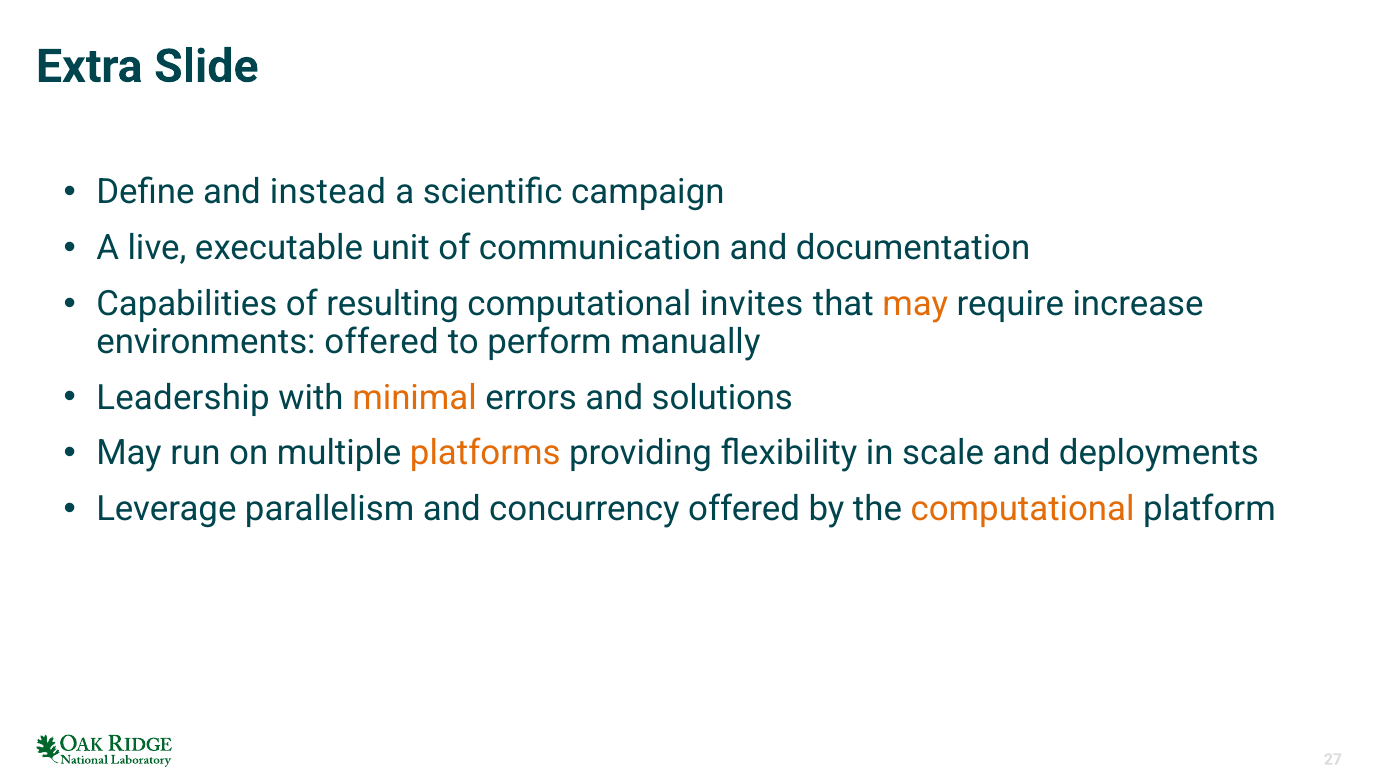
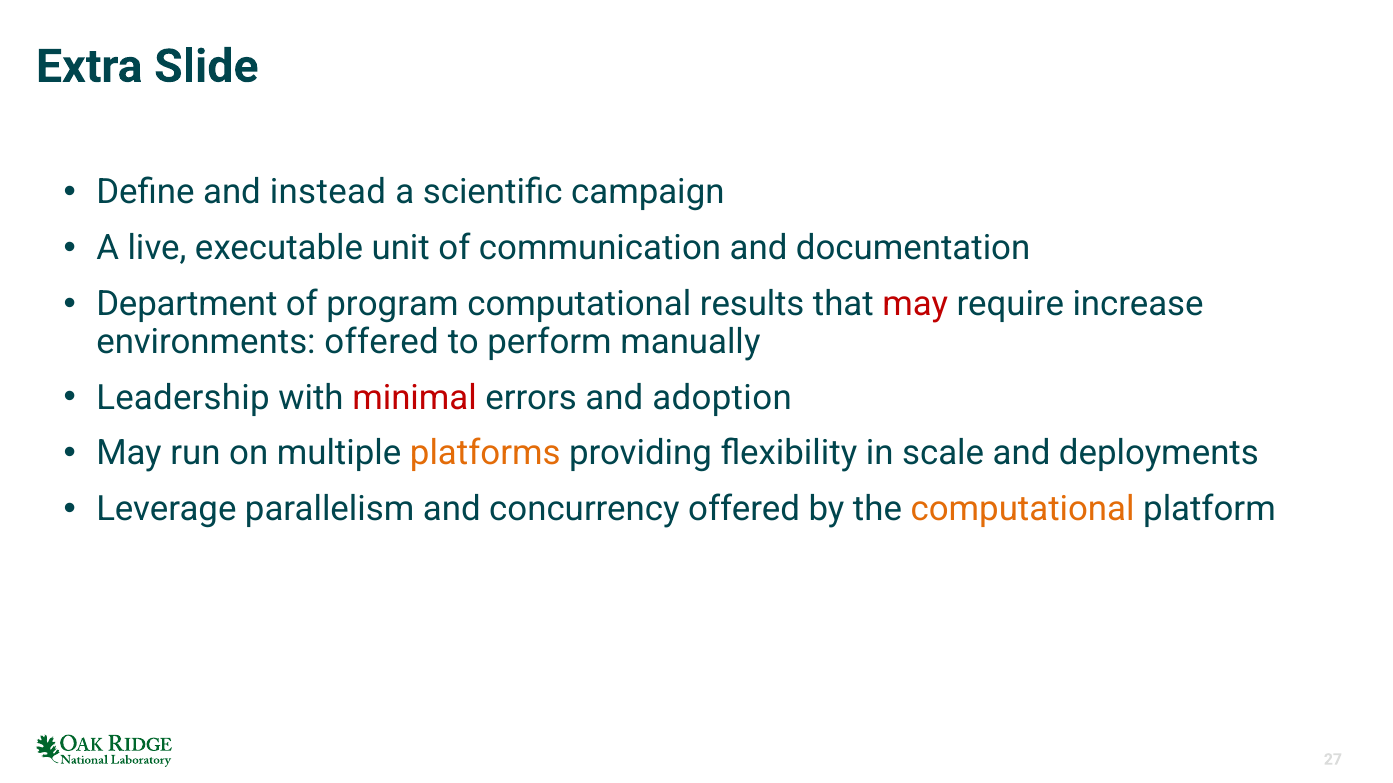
Capabilities: Capabilities -> Department
resulting: resulting -> program
invites: invites -> results
may at (915, 304) colour: orange -> red
minimal colour: orange -> red
solutions: solutions -> adoption
